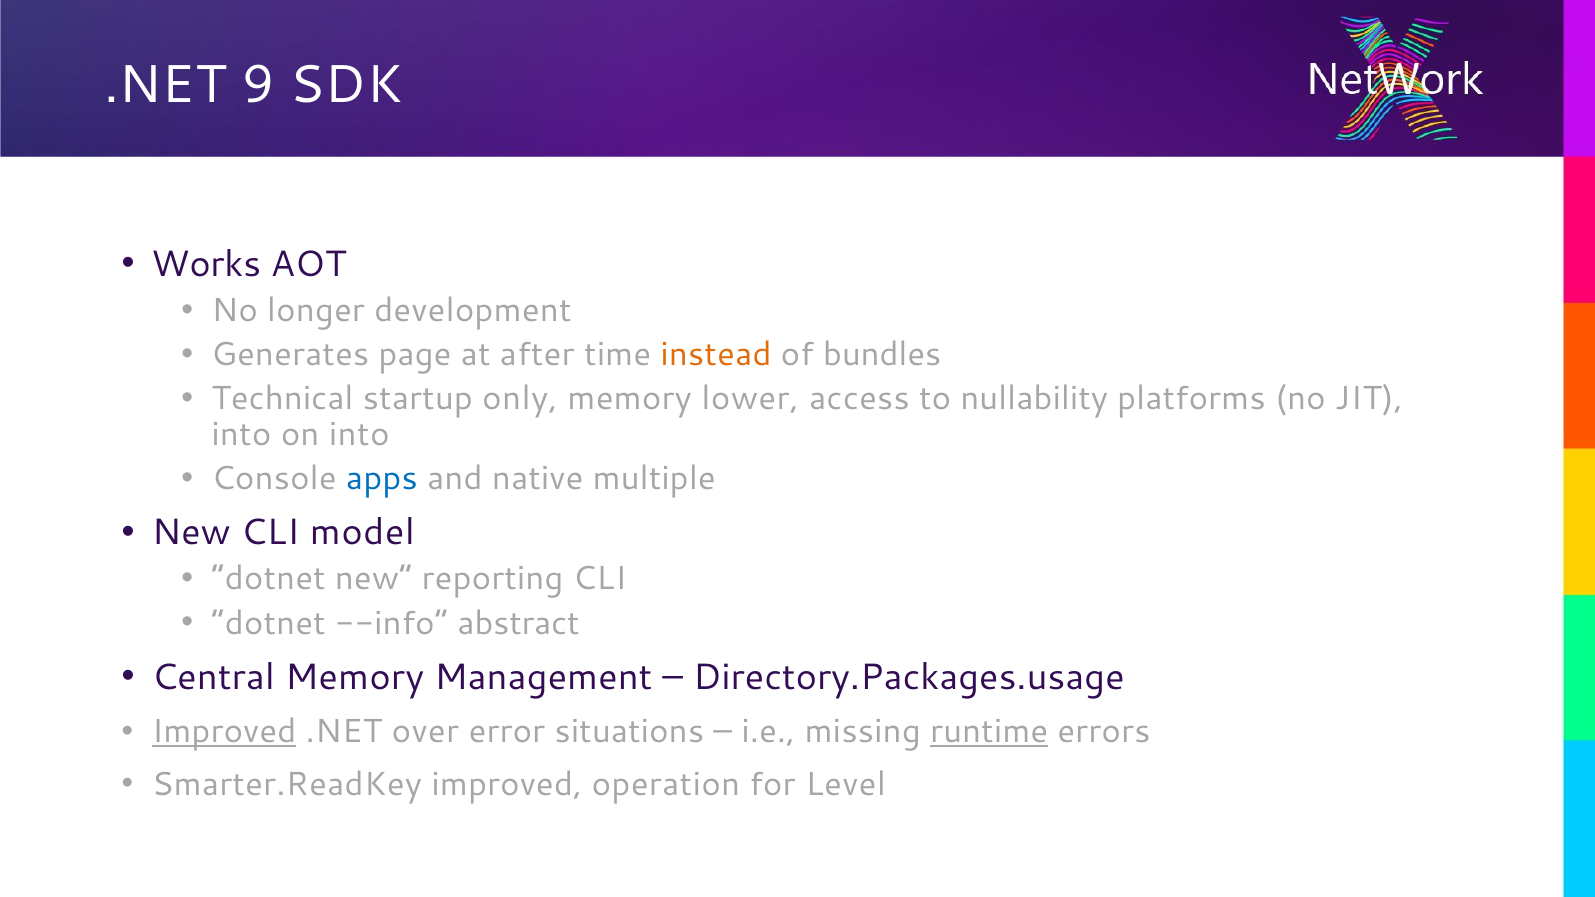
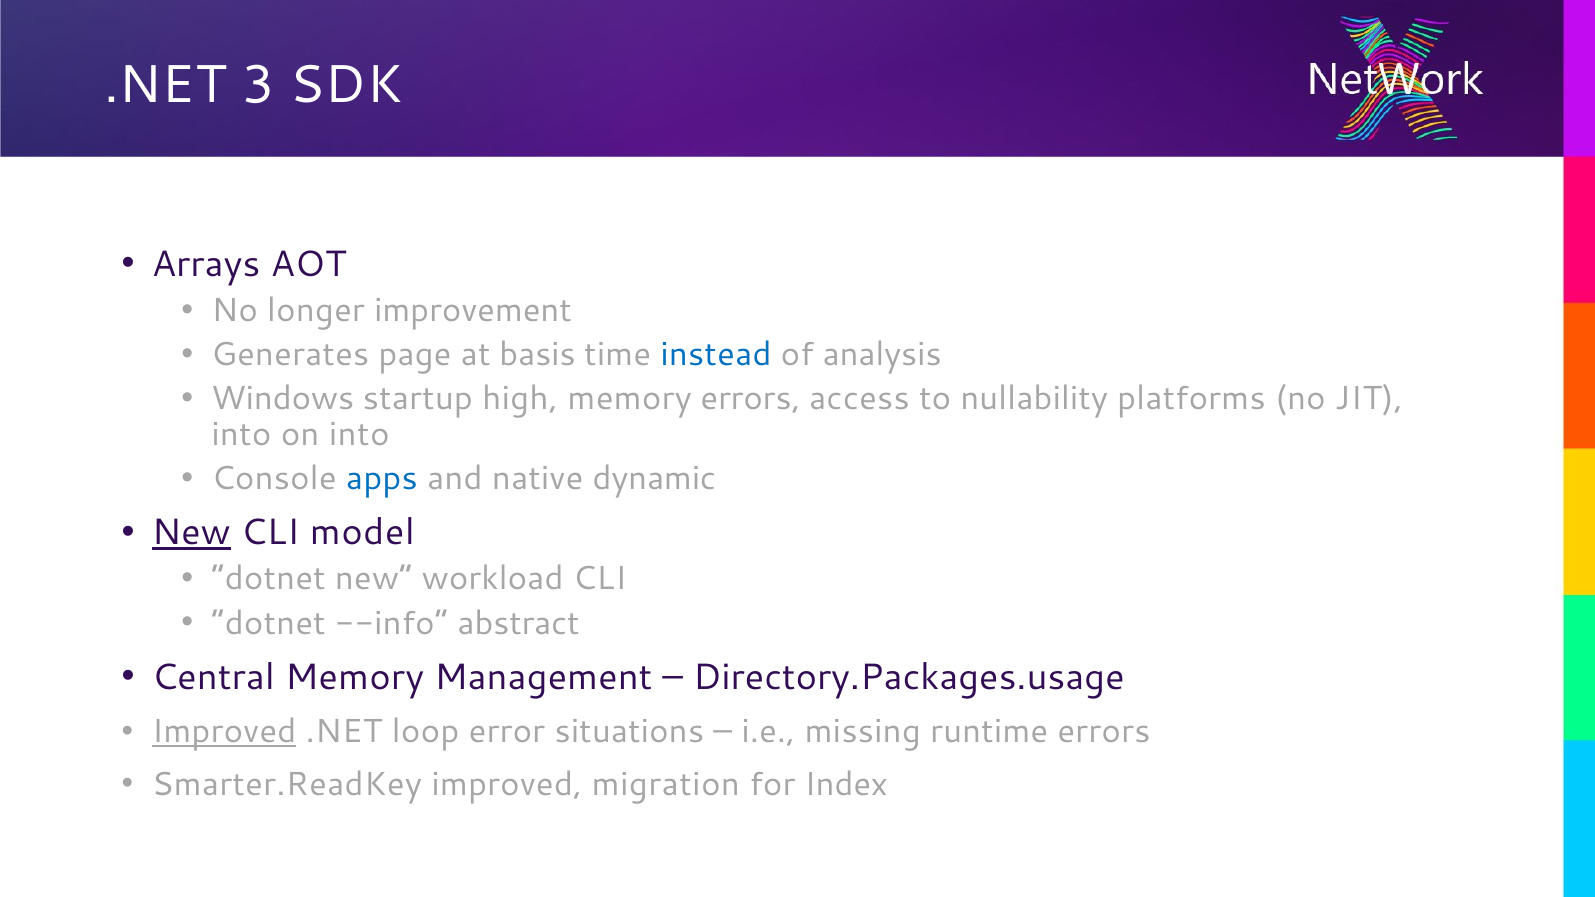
9: 9 -> 3
Works: Works -> Arrays
development: development -> improvement
after: after -> basis
instead colour: orange -> blue
bundles: bundles -> analysis
Technical: Technical -> Windows
only: only -> high
memory lower: lower -> errors
multiple: multiple -> dynamic
New at (191, 533) underline: none -> present
reporting: reporting -> workload
over: over -> loop
runtime underline: present -> none
operation: operation -> migration
Level: Level -> Index
